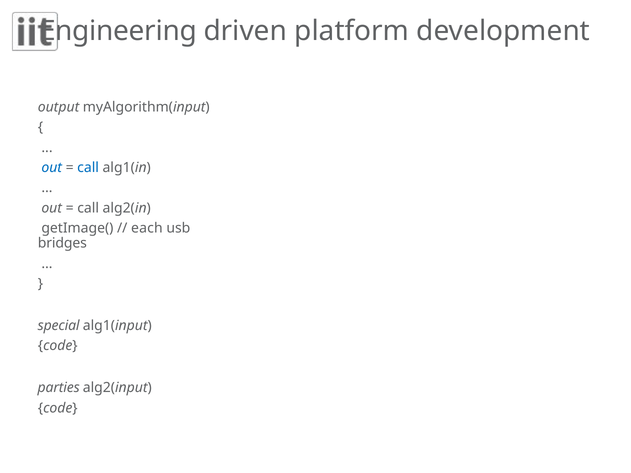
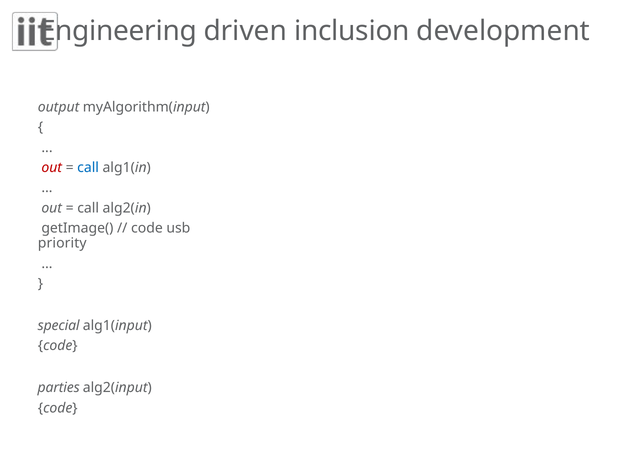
platform: platform -> inclusion
out at (52, 168) colour: blue -> red
each at (147, 228): each -> code
bridges: bridges -> priority
